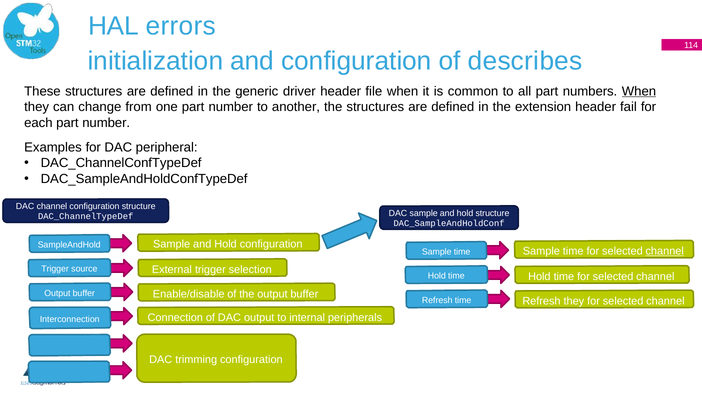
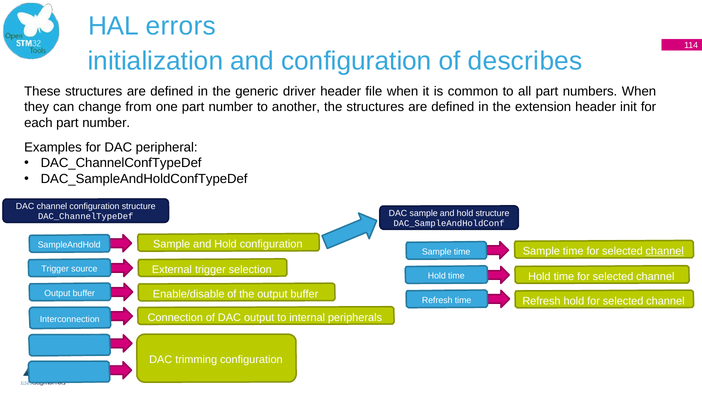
When at (639, 91) underline: present -> none
fail: fail -> init
Refresh they: they -> hold
